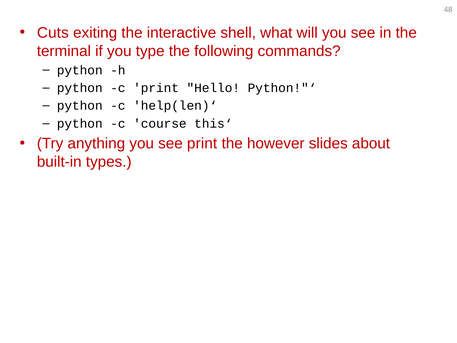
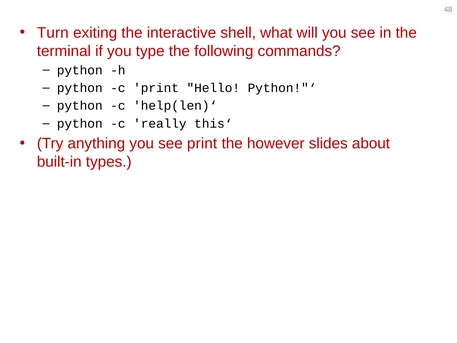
Cuts: Cuts -> Turn
course: course -> really
